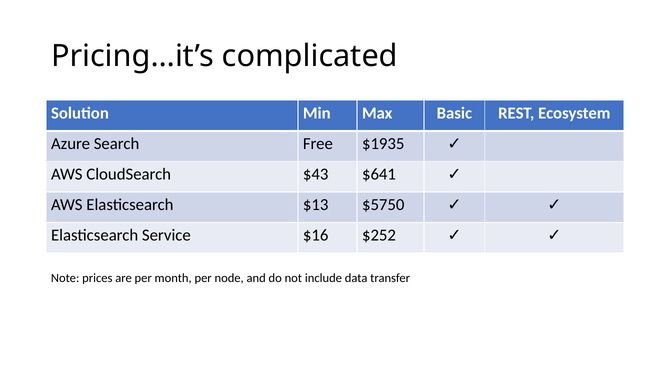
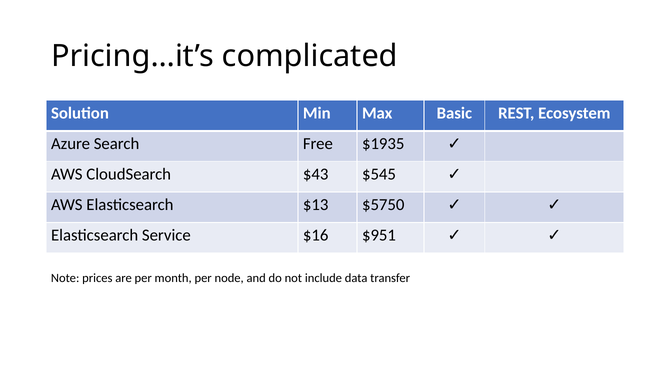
$641: $641 -> $545
$252: $252 -> $951
